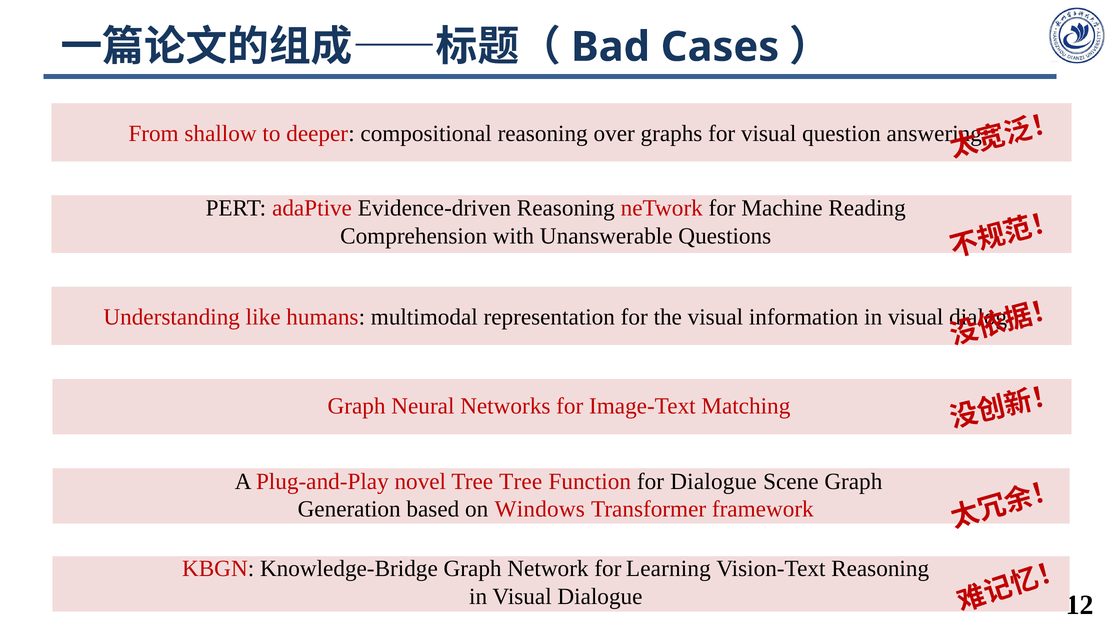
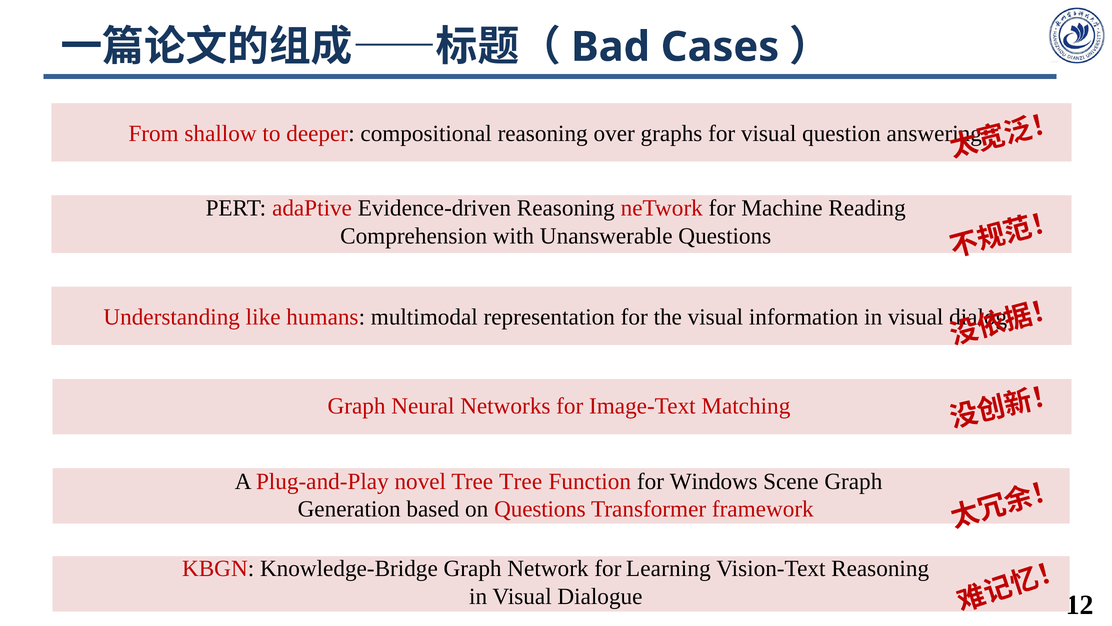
for Dialogue: Dialogue -> Windows
on Windows: Windows -> Questions
